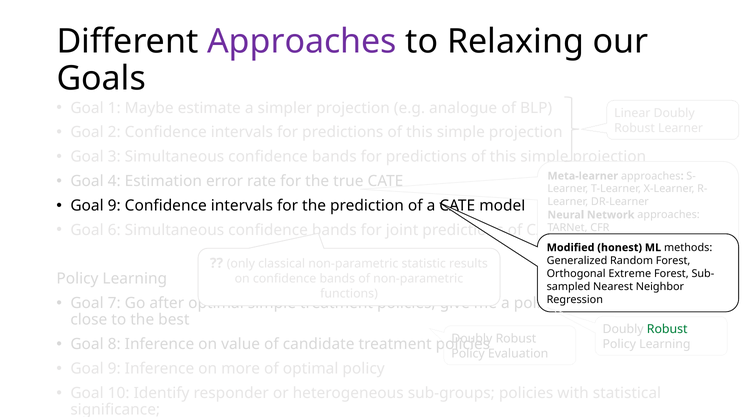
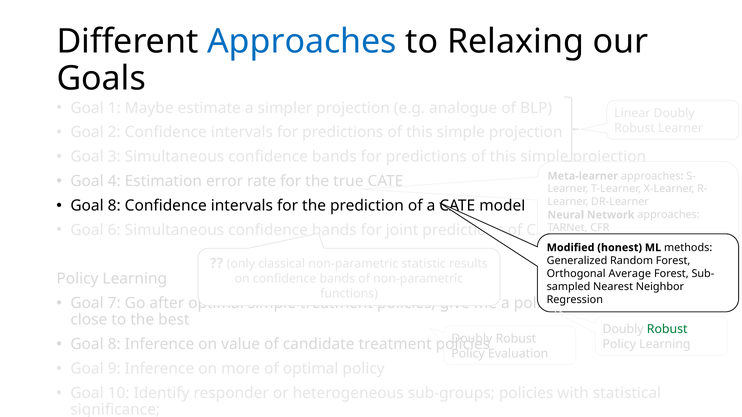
Approaches at (302, 42) colour: purple -> blue
9 at (114, 206): 9 -> 8
Extreme: Extreme -> Average
